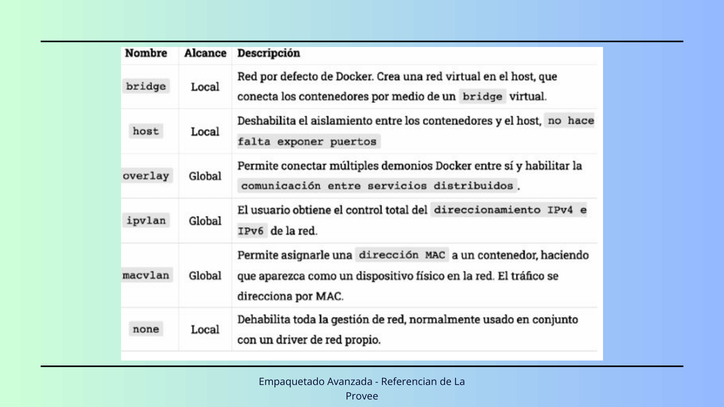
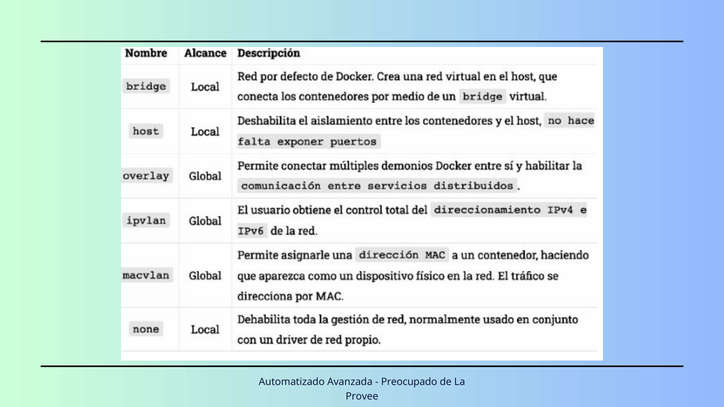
Empaquetado: Empaquetado -> Automatizado
Referencian: Referencian -> Preocupado
